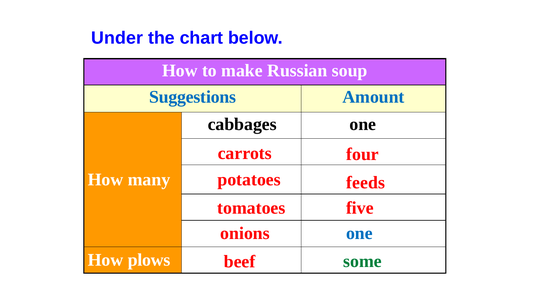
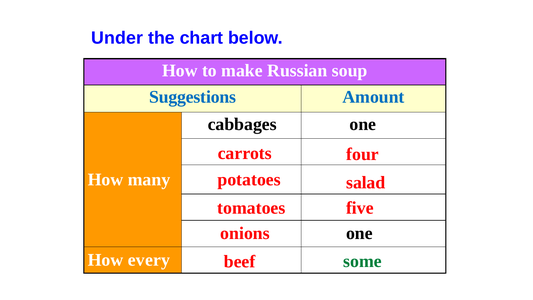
feeds: feeds -> salad
one at (359, 233) colour: blue -> black
plows: plows -> every
